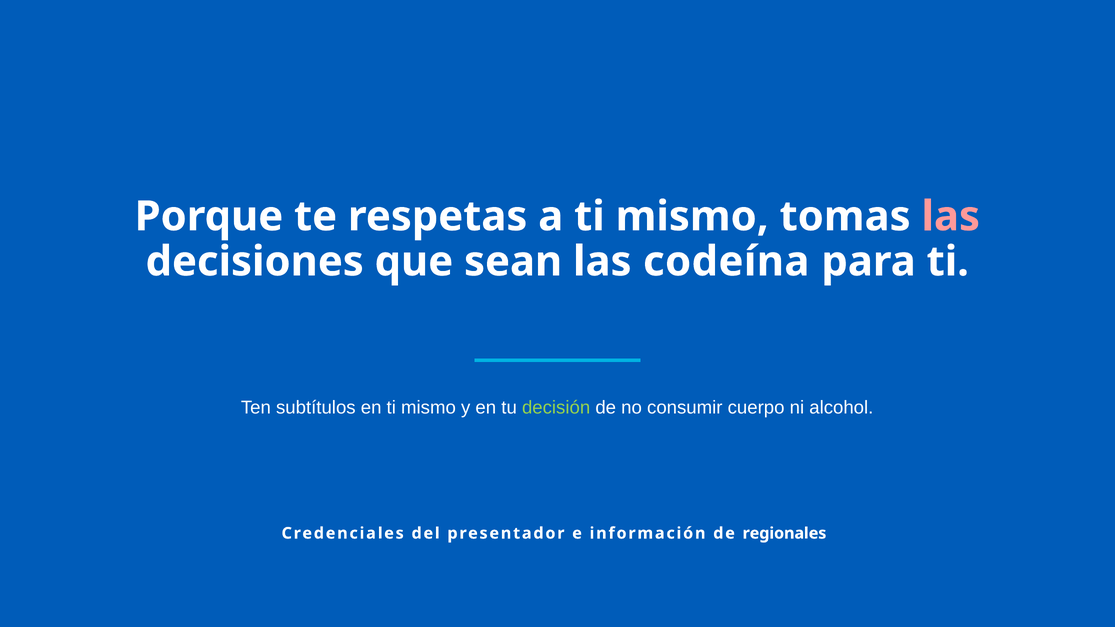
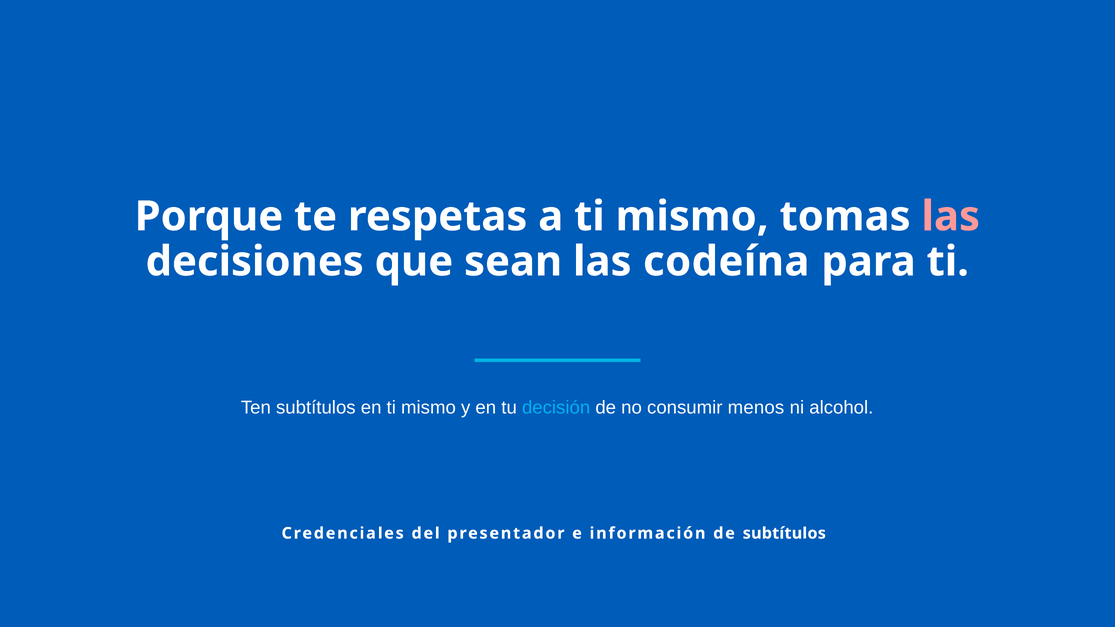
decisión colour: light green -> light blue
cuerpo: cuerpo -> menos
de regionales: regionales -> subtítulos
